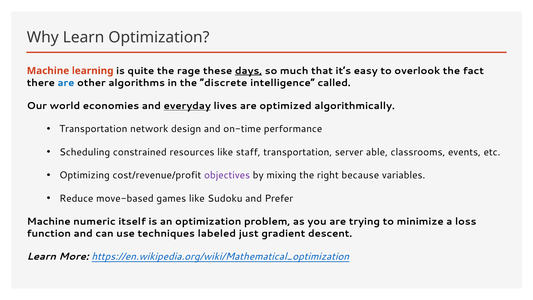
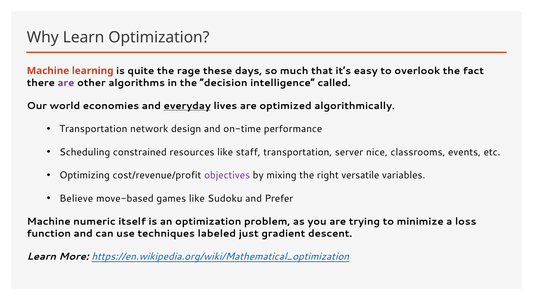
days underline: present -> none
are at (66, 83) colour: blue -> purple
discrete: discrete -> decision
able: able -> nice
because: because -> versatile
Reduce: Reduce -> Believe
